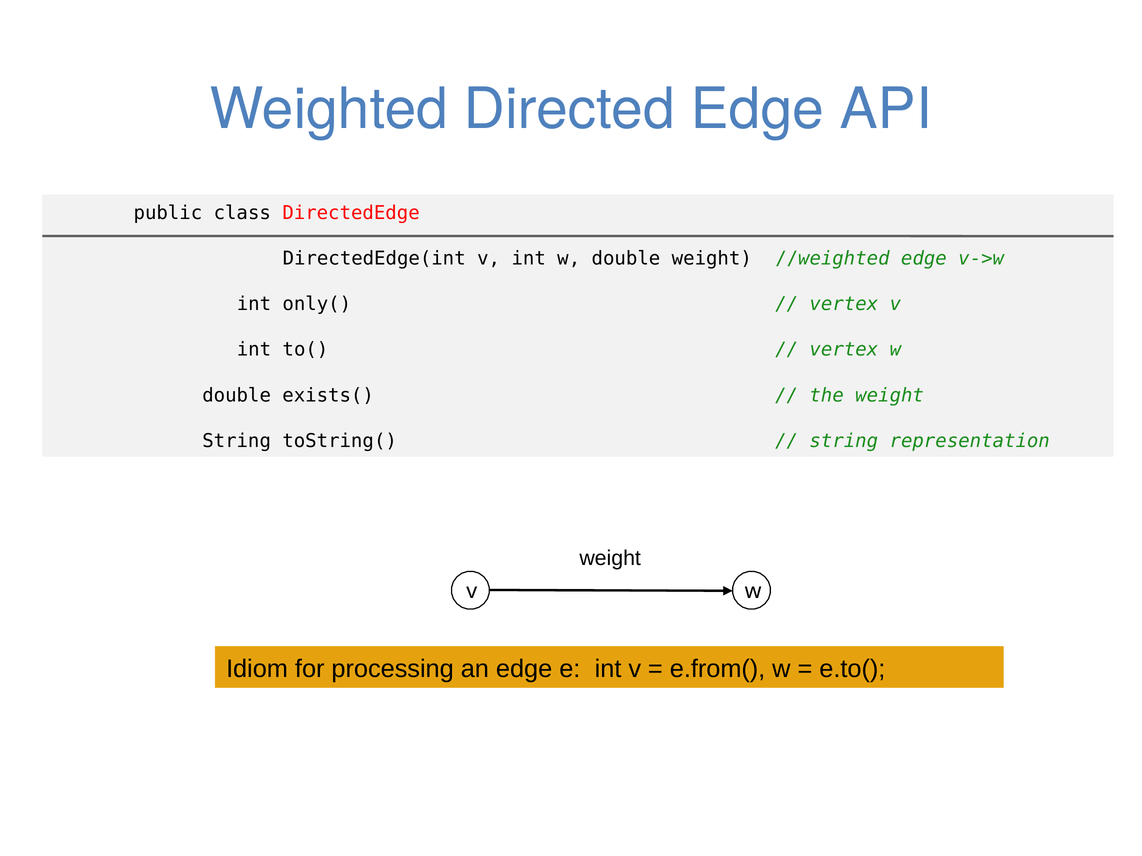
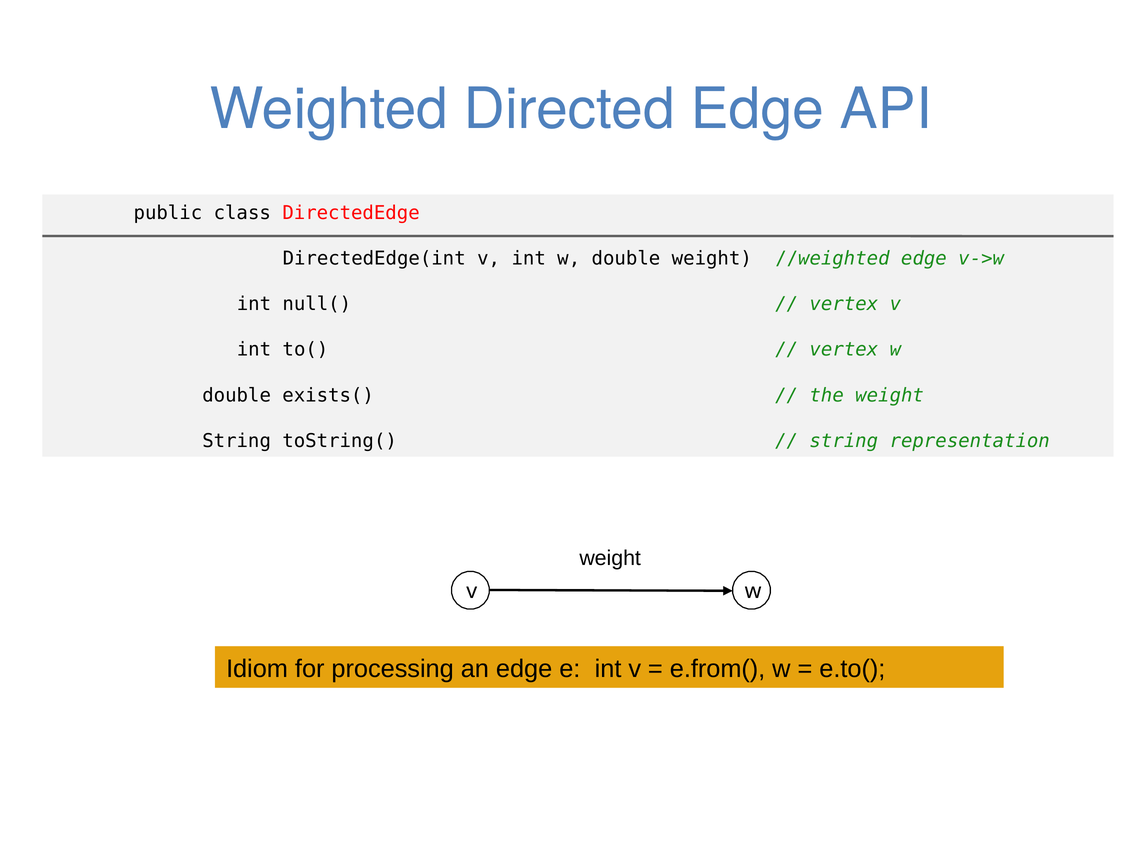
only(: only( -> null(
